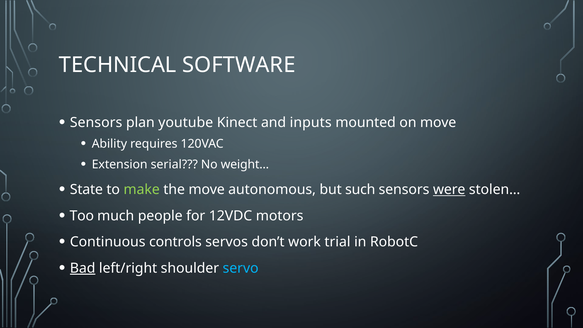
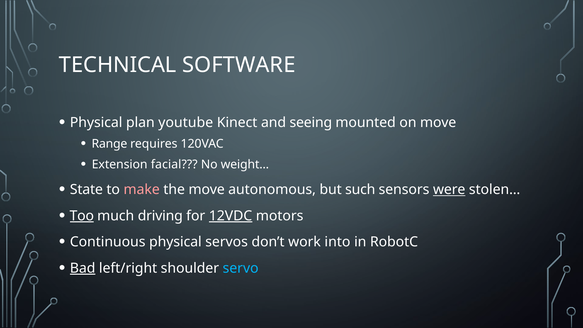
Sensors at (96, 122): Sensors -> Physical
inputs: inputs -> seeing
Ability: Ability -> Range
serial: serial -> facial
make colour: light green -> pink
Too underline: none -> present
people: people -> driving
12VDC underline: none -> present
Continuous controls: controls -> physical
trial: trial -> into
